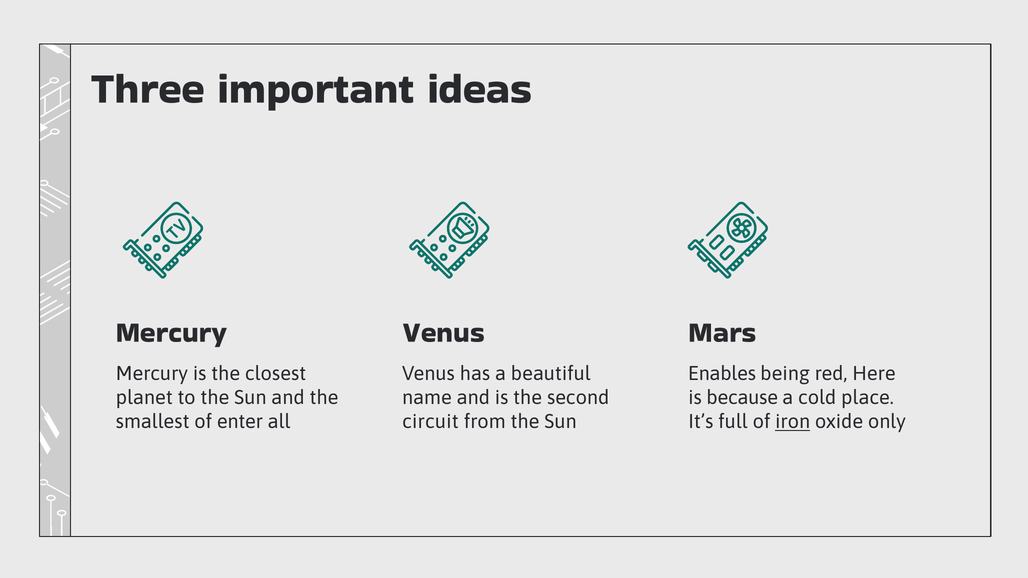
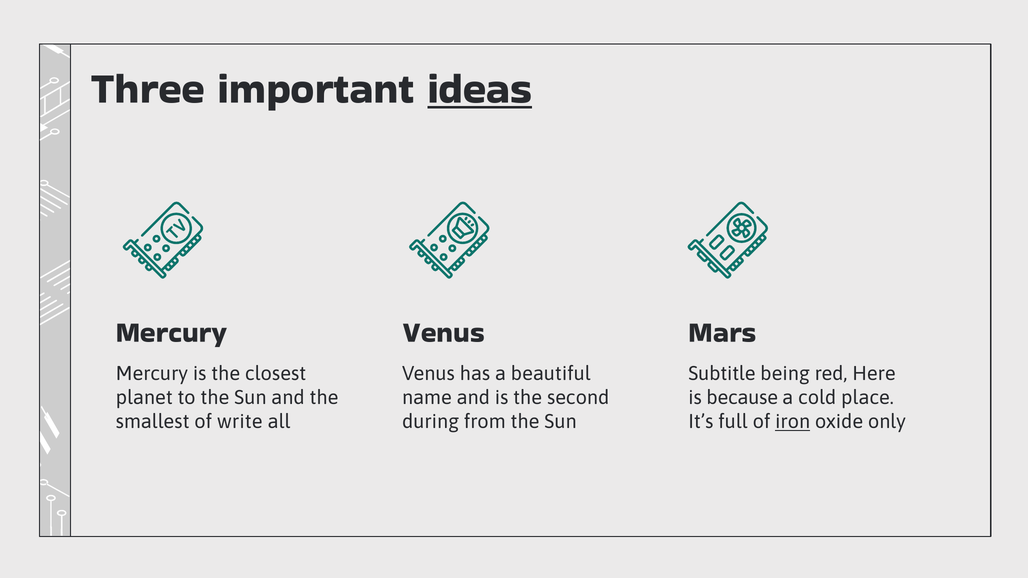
ideas underline: none -> present
Enables: Enables -> Subtitle
enter: enter -> write
circuit: circuit -> during
